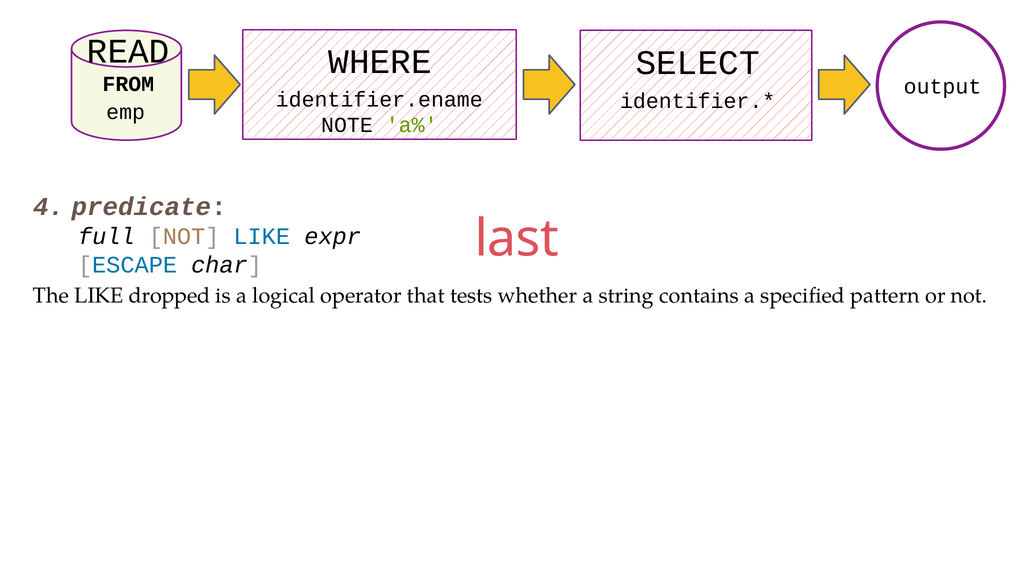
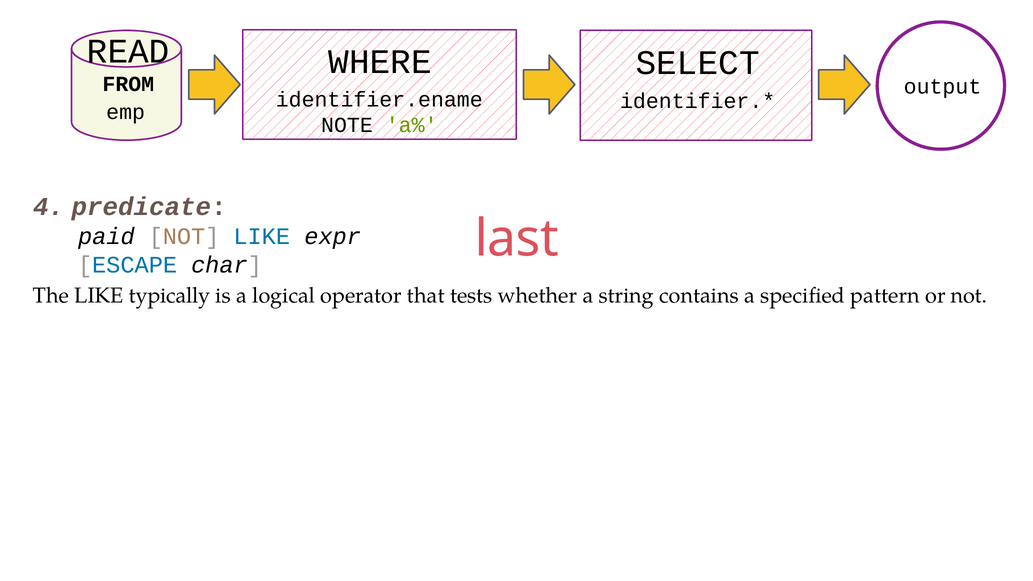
full: full -> paid
dropped: dropped -> typically
